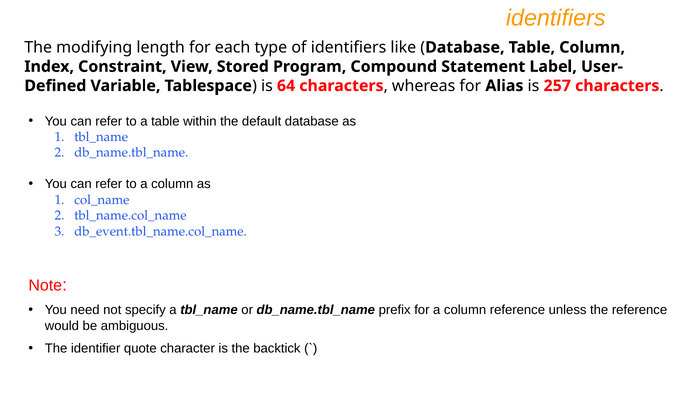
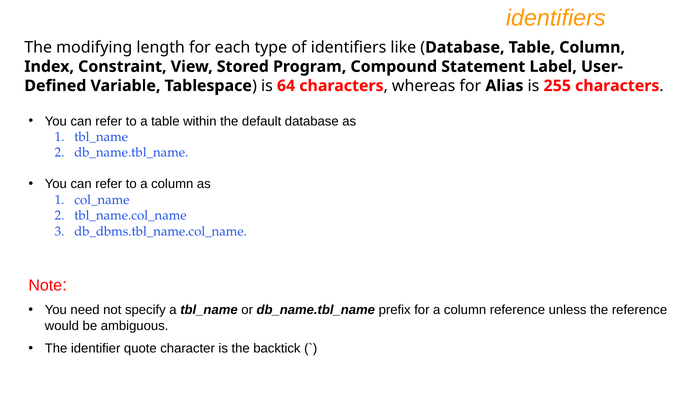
257: 257 -> 255
db_event.tbl_name.col_name: db_event.tbl_name.col_name -> db_dbms.tbl_name.col_name
